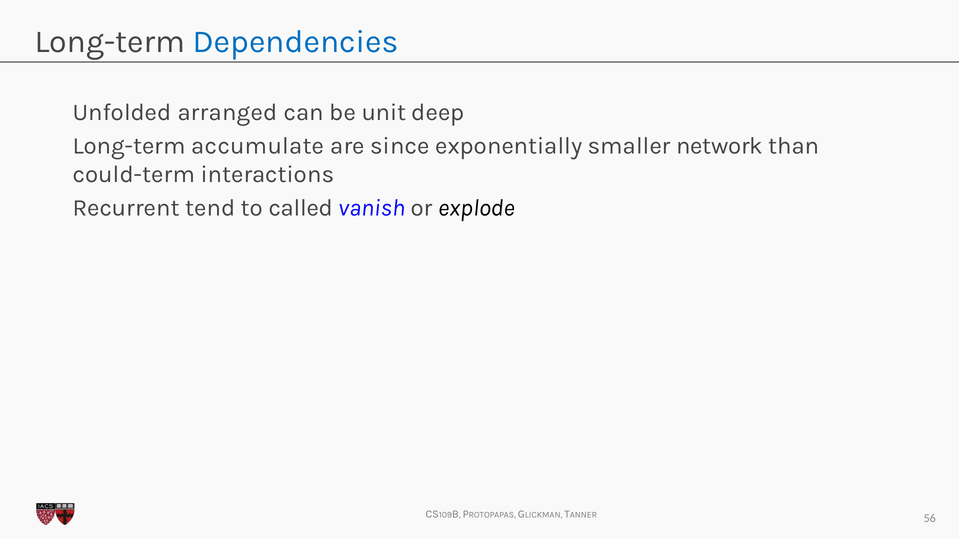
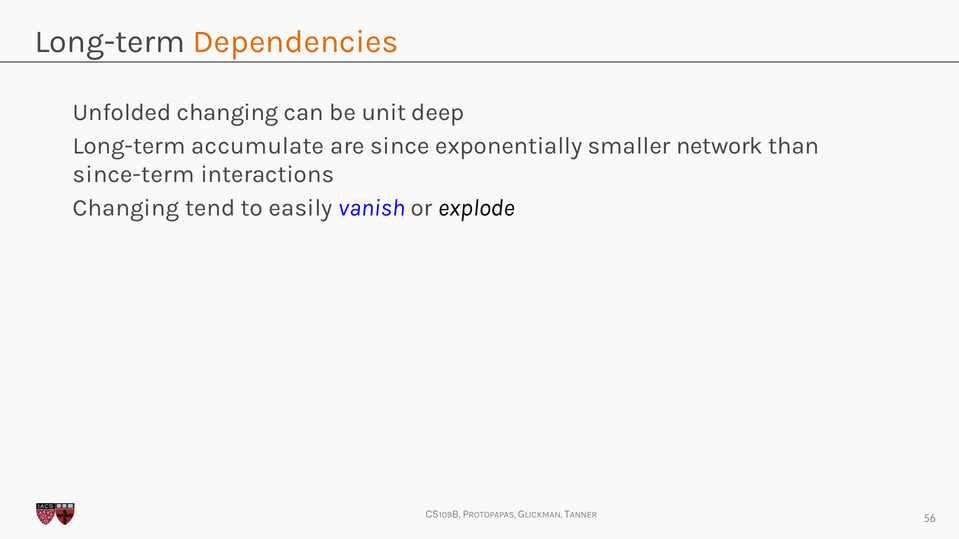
Dependencies colour: blue -> orange
Unfolded arranged: arranged -> changing
could-term: could-term -> since-term
Recurrent at (126, 208): Recurrent -> Changing
called: called -> easily
